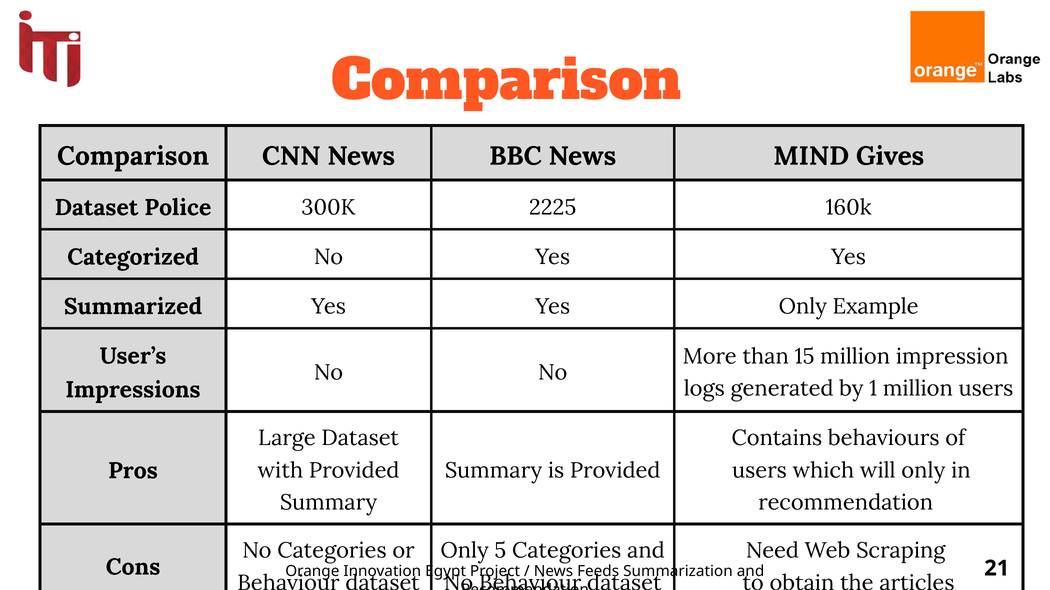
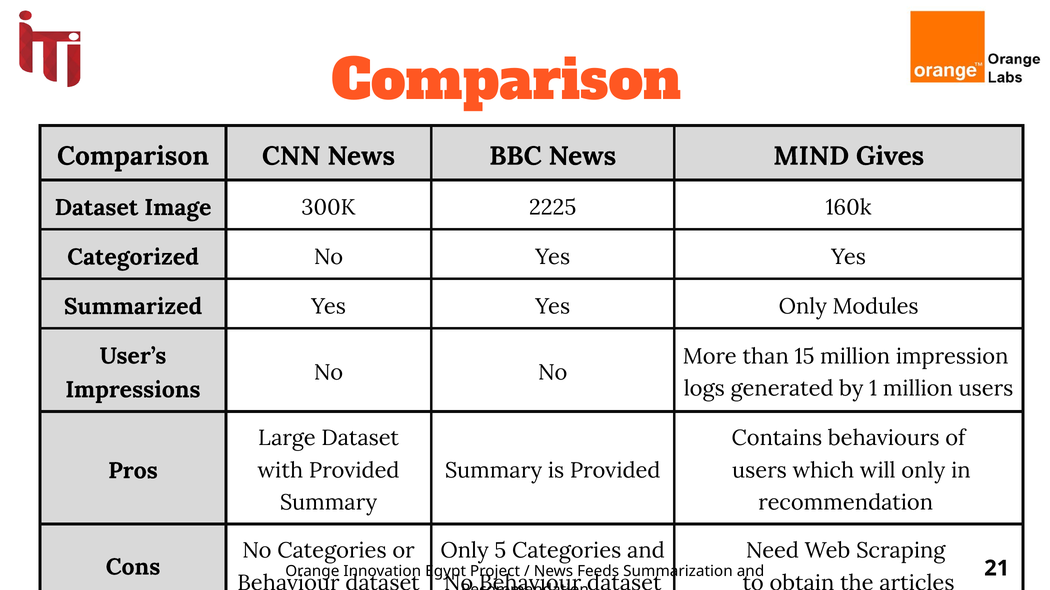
Police: Police -> Image
Example: Example -> Modules
